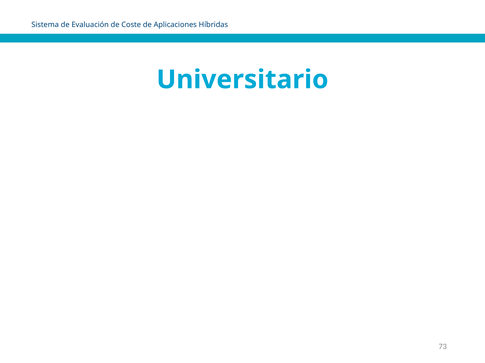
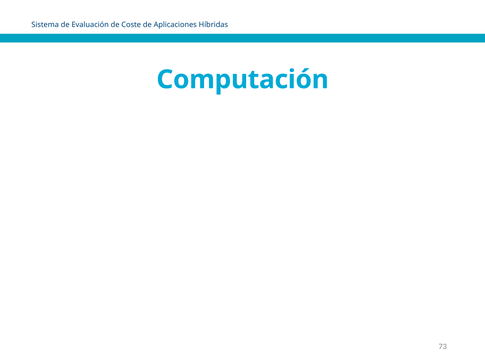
Universitario: Universitario -> Computación
